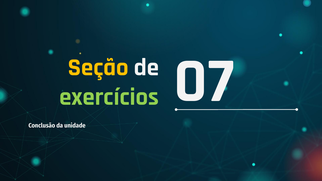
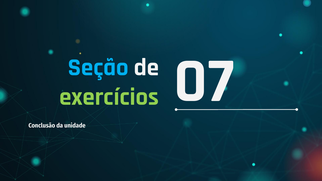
Seção colour: yellow -> light blue
